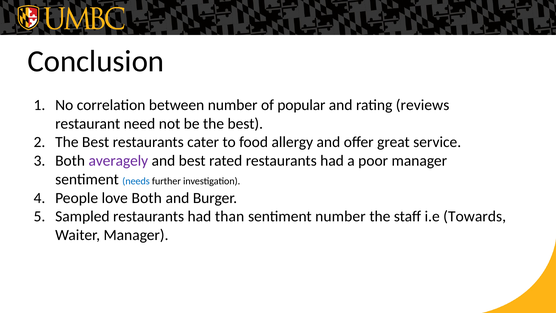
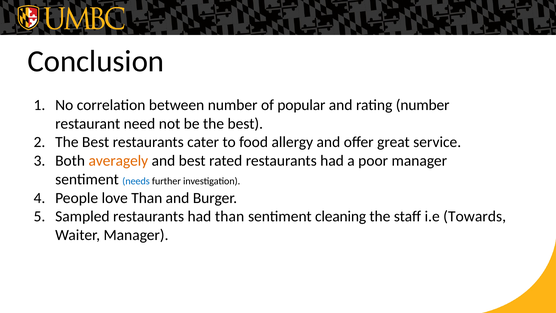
rating reviews: reviews -> number
averagely colour: purple -> orange
love Both: Both -> Than
sentiment number: number -> cleaning
